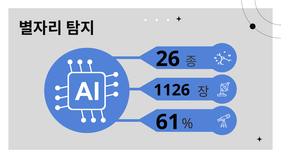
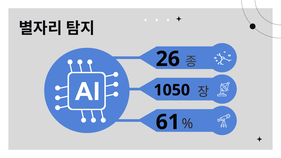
1126: 1126 -> 1050
